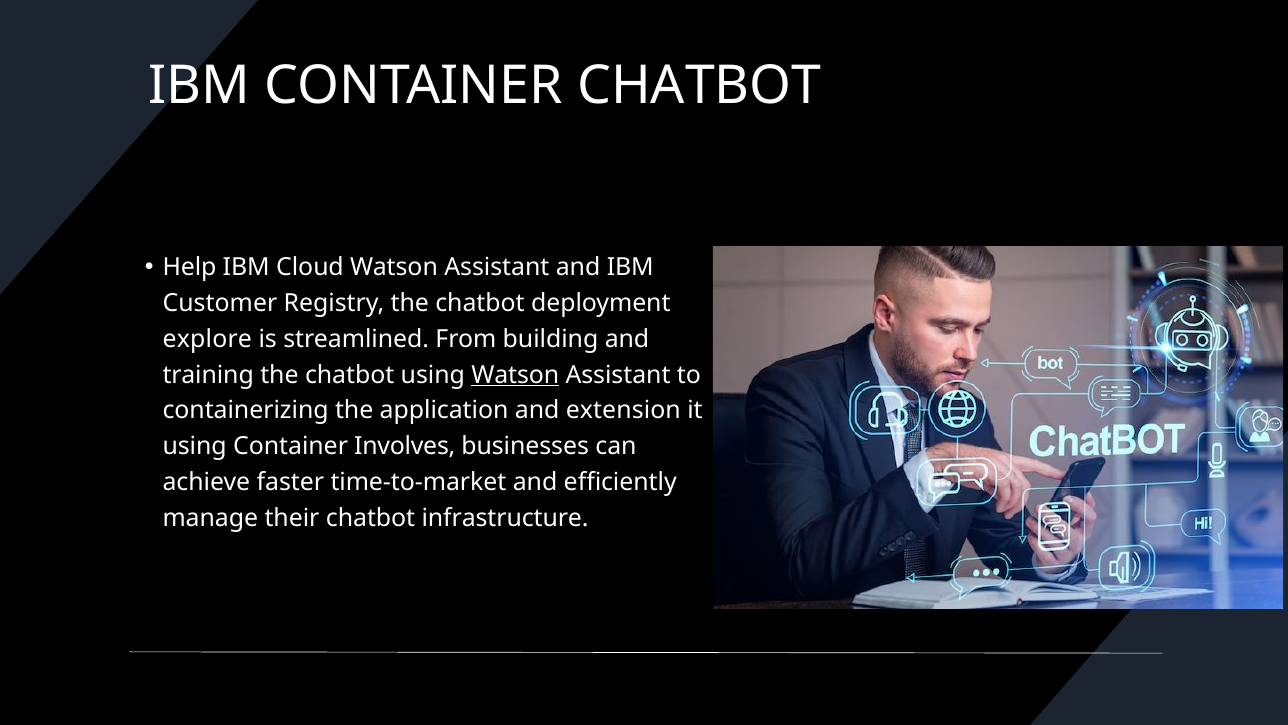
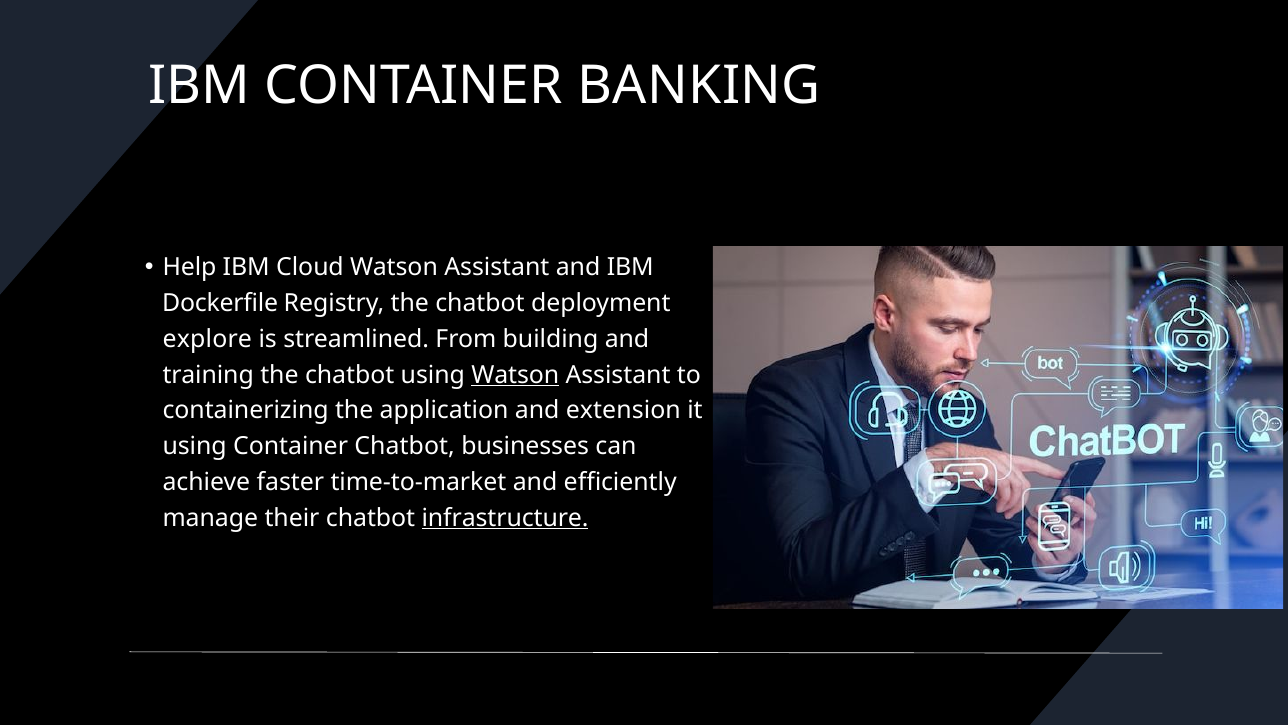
CONTAINER CHATBOT: CHATBOT -> BANKING
Customer: Customer -> Dockerfile
Container Involves: Involves -> Chatbot
infrastructure underline: none -> present
